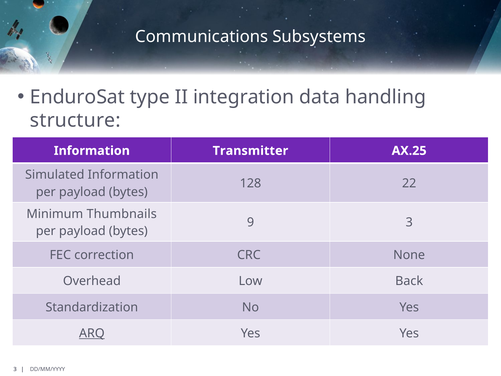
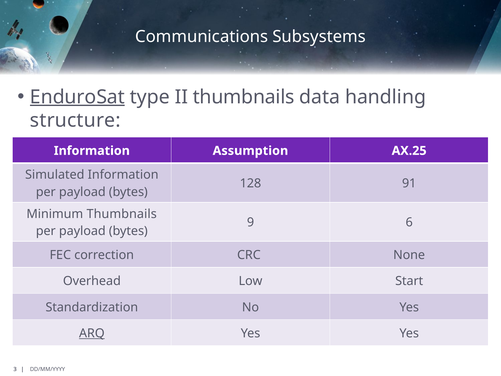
EnduroSat underline: none -> present
II integration: integration -> thumbnails
Transmitter: Transmitter -> Assumption
22: 22 -> 91
9 3: 3 -> 6
Back: Back -> Start
